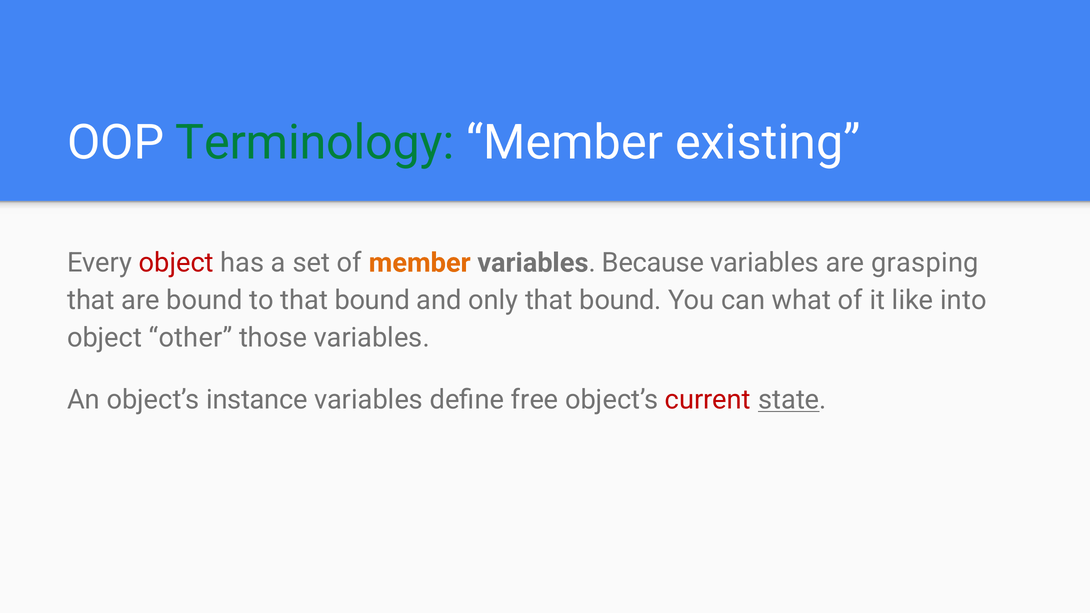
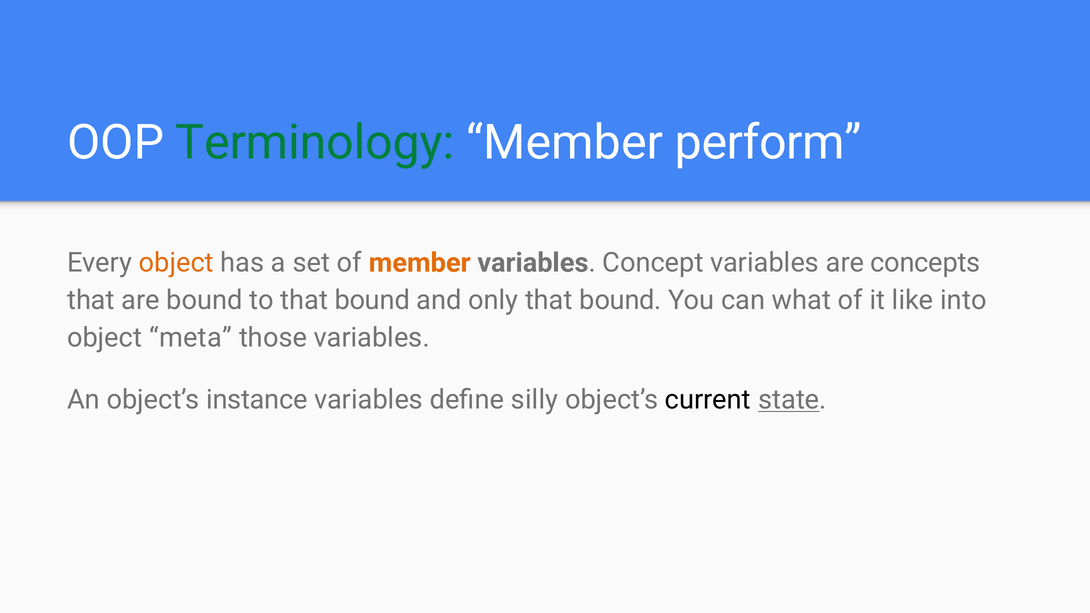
existing: existing -> perform
object at (176, 263) colour: red -> orange
Because: Because -> Concept
grasping: grasping -> concepts
other: other -> meta
free: free -> silly
current colour: red -> black
